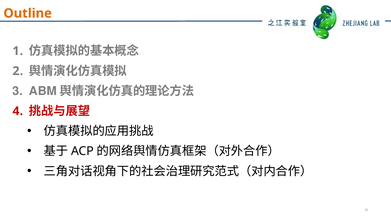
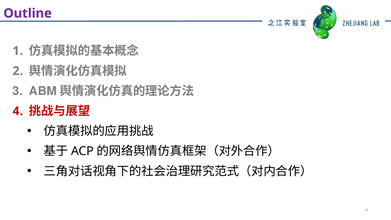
Outline colour: orange -> purple
